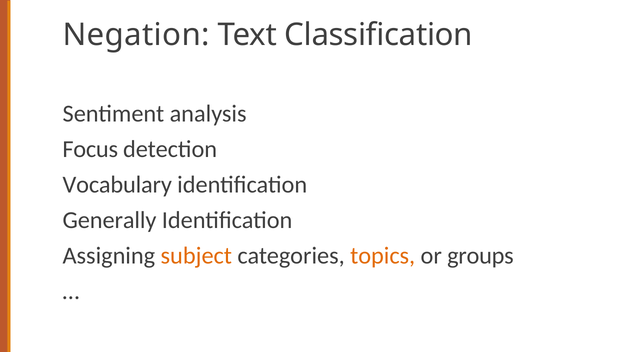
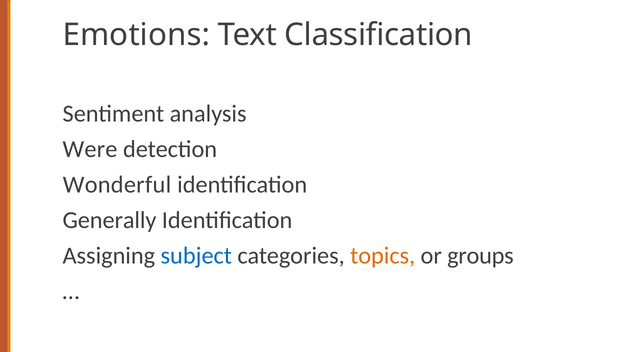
Negation: Negation -> Emotions
Focus: Focus -> Were
Vocabulary: Vocabulary -> Wonderful
subject colour: orange -> blue
